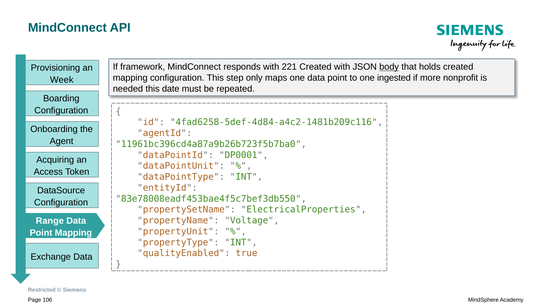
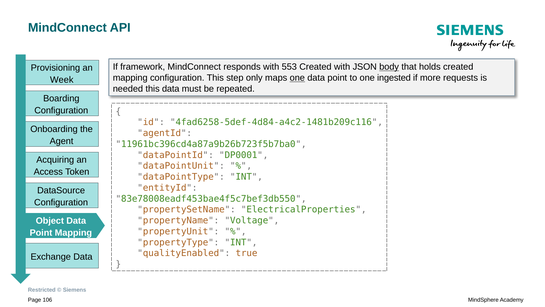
221: 221 -> 553
one at (297, 78) underline: none -> present
nonprofit: nonprofit -> requests
this date: date -> data
Range: Range -> Object
